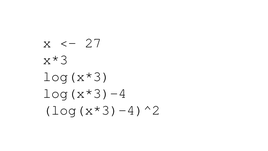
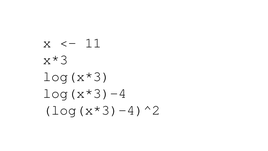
27: 27 -> 11
